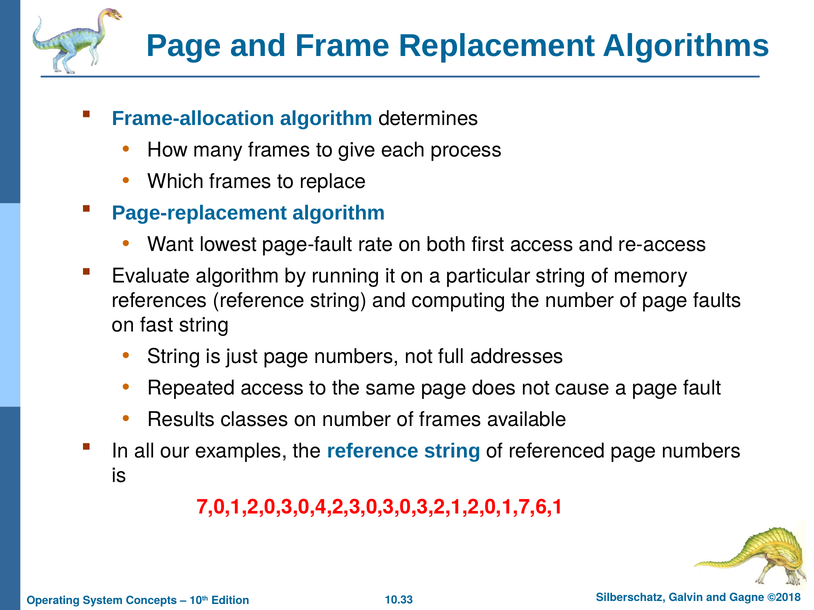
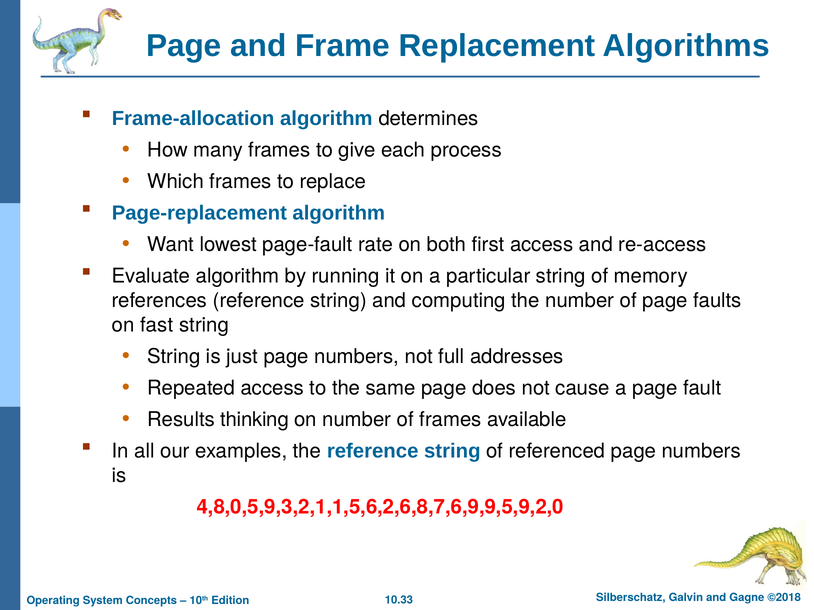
classes: classes -> thinking
7,0,1,2,0,3,0,4,2,3,0,3,0,3,2,1,2,0,1,7,6,1: 7,0,1,2,0,3,0,4,2,3,0,3,0,3,2,1,2,0,1,7,6,1 -> 4,8,0,5,9,3,2,1,1,5,6,2,6,8,7,6,9,9,5,9,2,0
